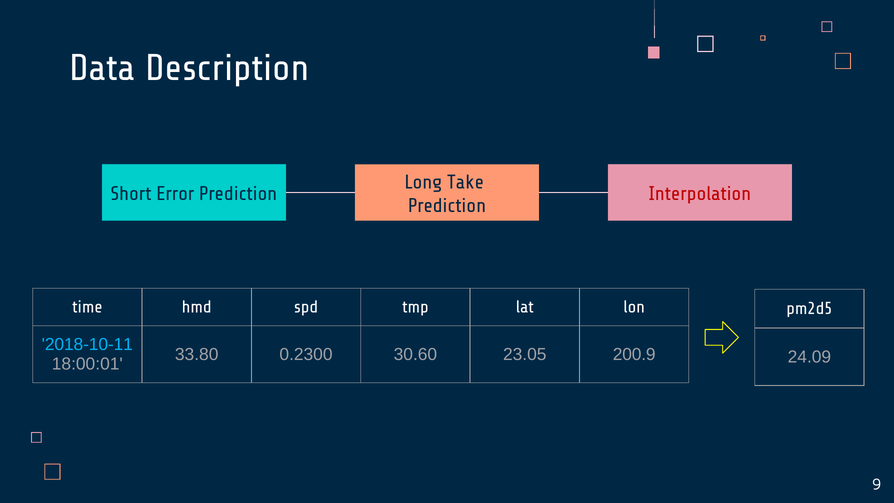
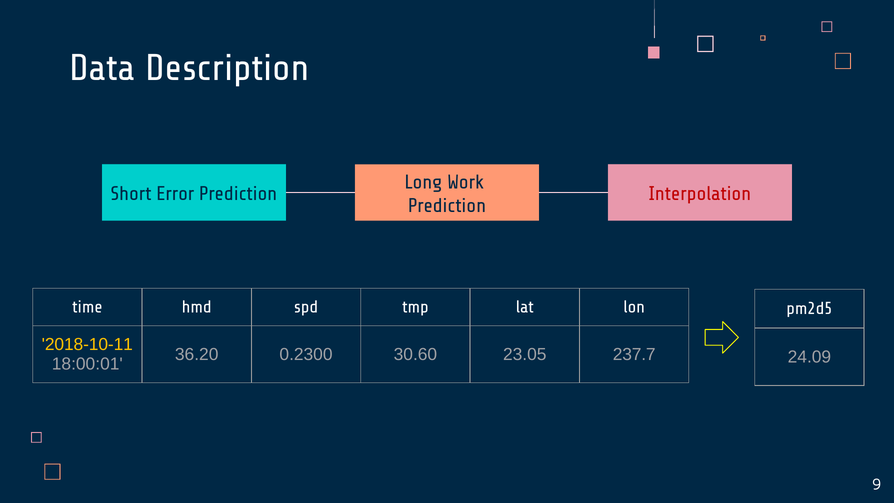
Take: Take -> Work
2018-10-11 colour: light blue -> yellow
33.80: 33.80 -> 36.20
200.9: 200.9 -> 237.7
